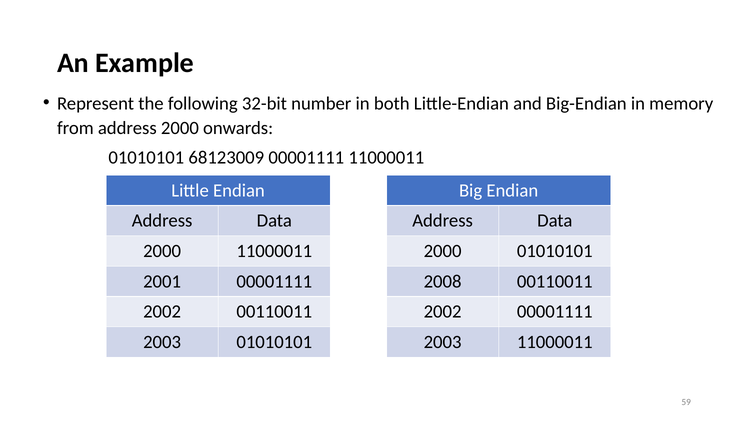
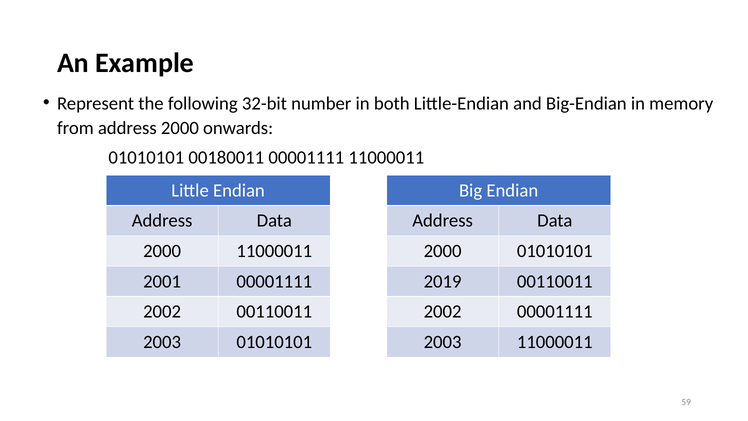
68123009: 68123009 -> 00180011
2008: 2008 -> 2019
